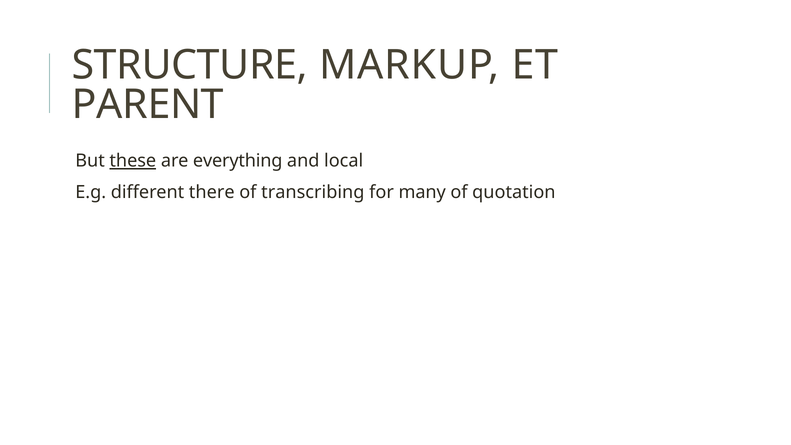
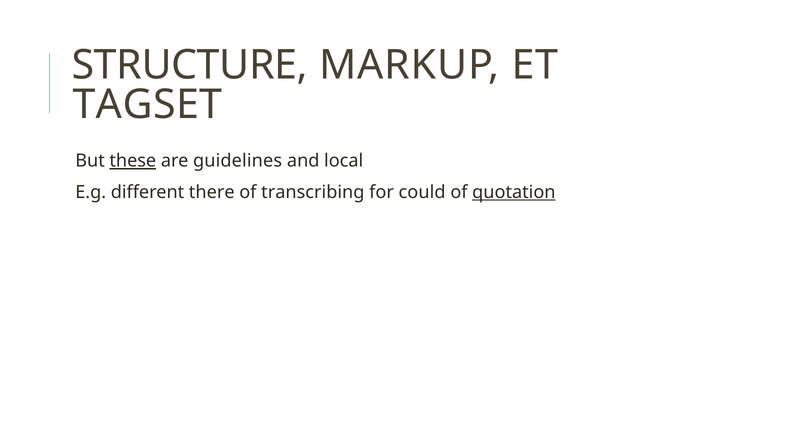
PARENT: PARENT -> TAGSET
everything: everything -> guidelines
many: many -> could
quotation underline: none -> present
